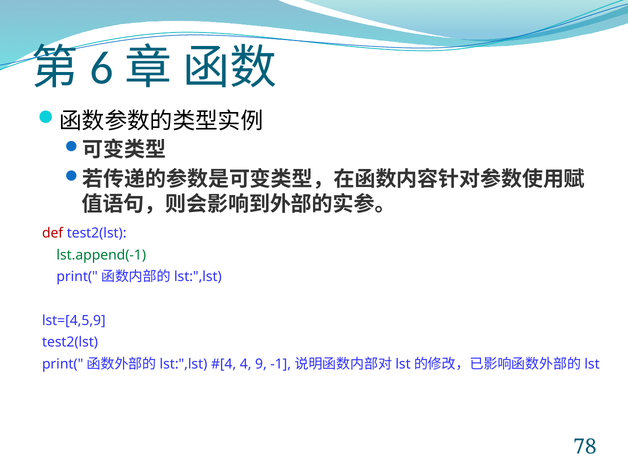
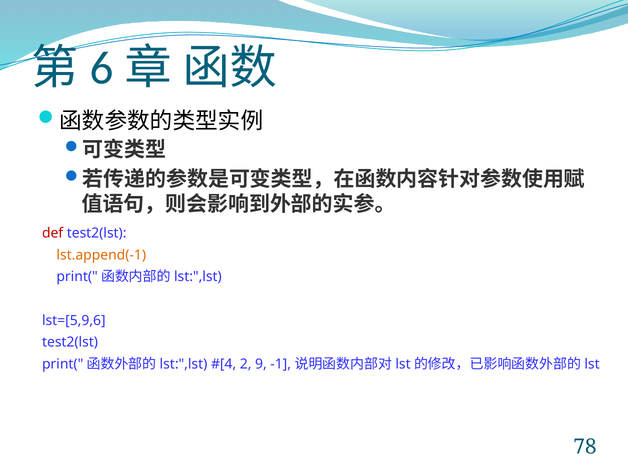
lst.append(-1 colour: green -> orange
lst=[4,5,9: lst=[4,5,9 -> lst=[5,9,6
4: 4 -> 2
